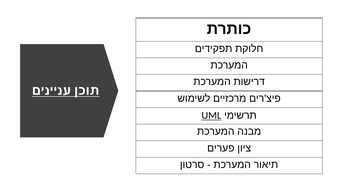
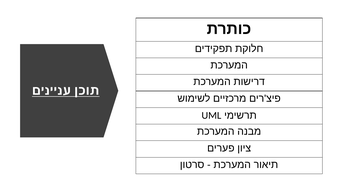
UML underline: present -> none
